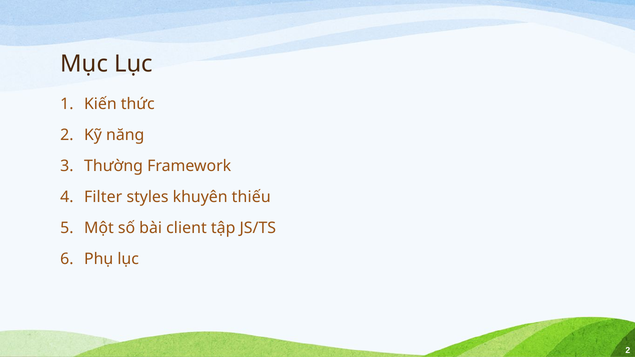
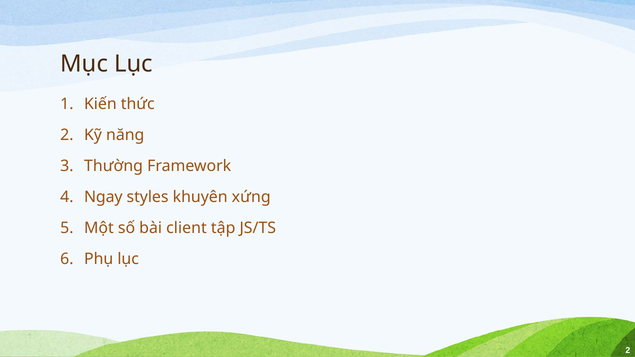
Filter: Filter -> Ngay
thiếu: thiếu -> xứng
